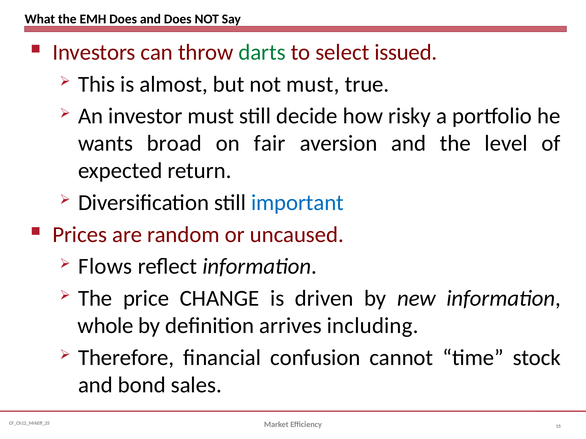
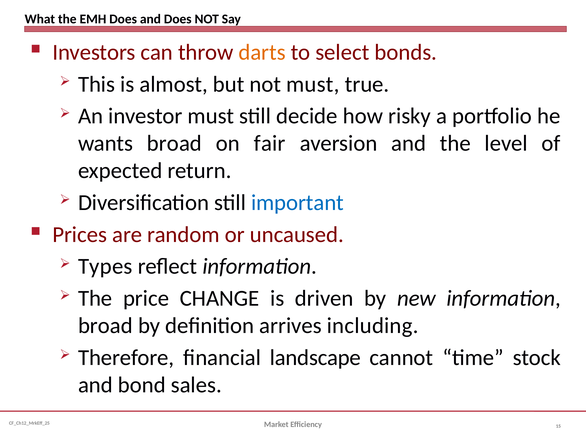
darts colour: green -> orange
issued: issued -> bonds
Flows: Flows -> Types
whole at (106, 326): whole -> broad
confusion: confusion -> landscape
